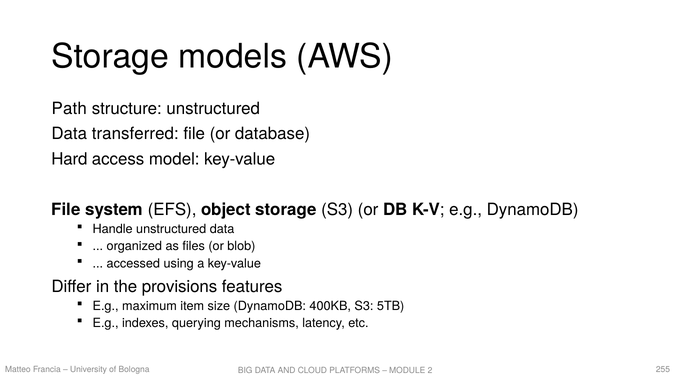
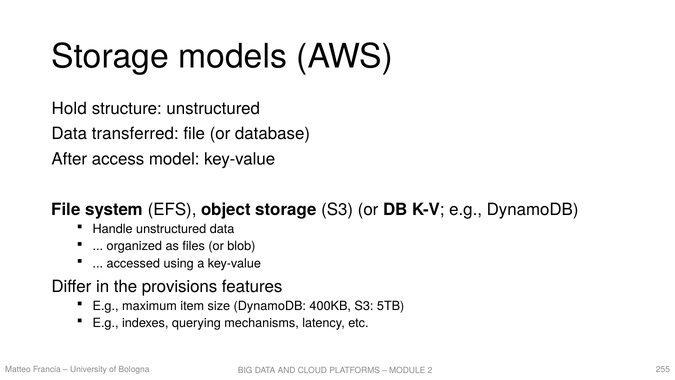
Path: Path -> Hold
Hard: Hard -> After
